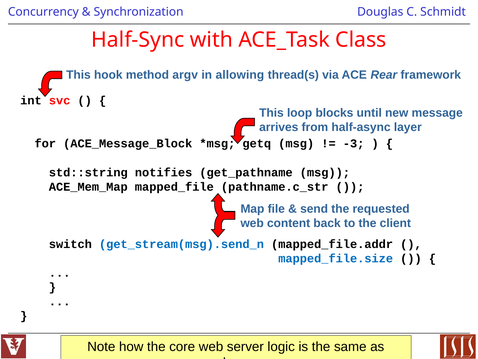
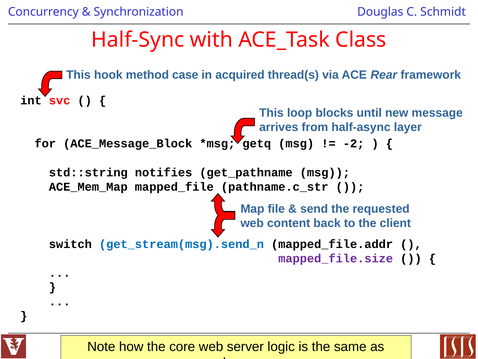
argv: argv -> case
allowing: allowing -> acquired
-3: -3 -> -2
mapped_file.size colour: blue -> purple
